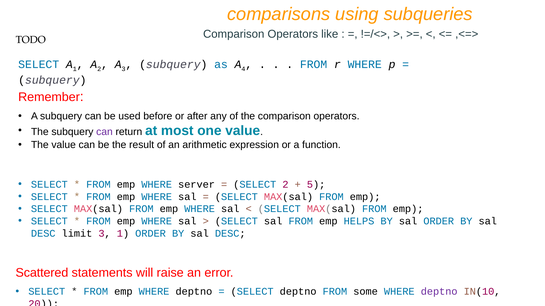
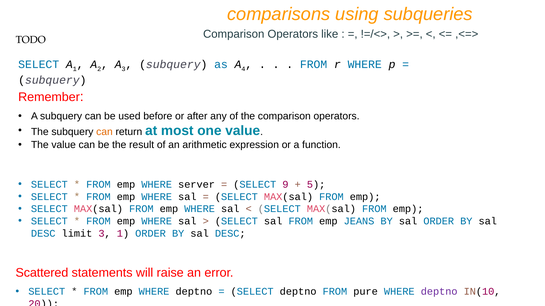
can at (104, 132) colour: purple -> orange
SELECT 2: 2 -> 9
HELPS: HELPS -> JEANS
some: some -> pure
